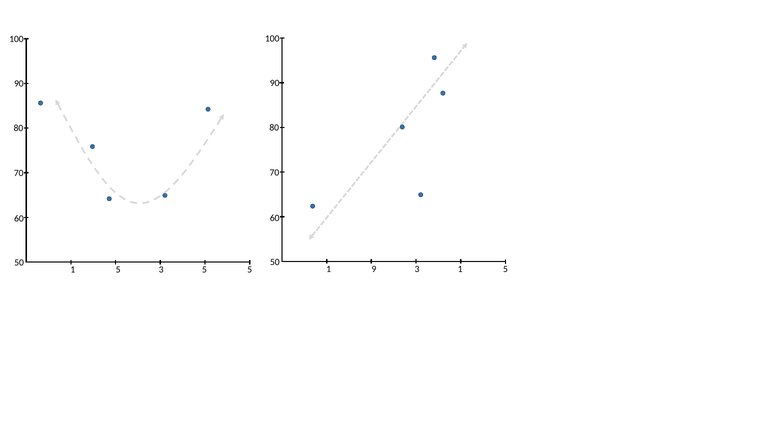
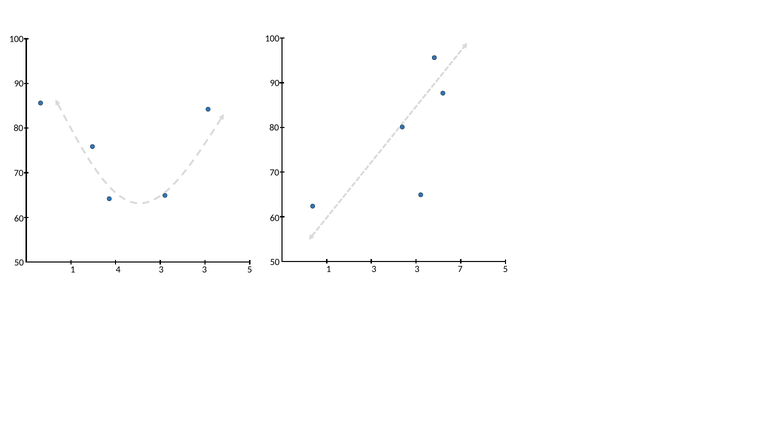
1 9: 9 -> 3
3 1: 1 -> 7
5 at (118, 270): 5 -> 4
5 at (204, 270): 5 -> 3
